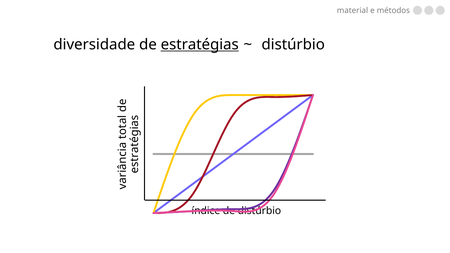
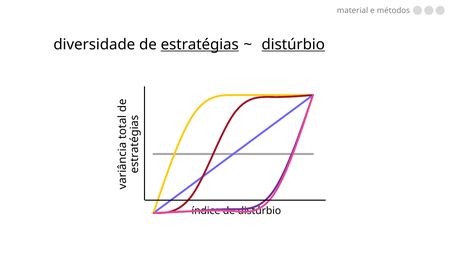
distúrbio at (293, 45) underline: none -> present
